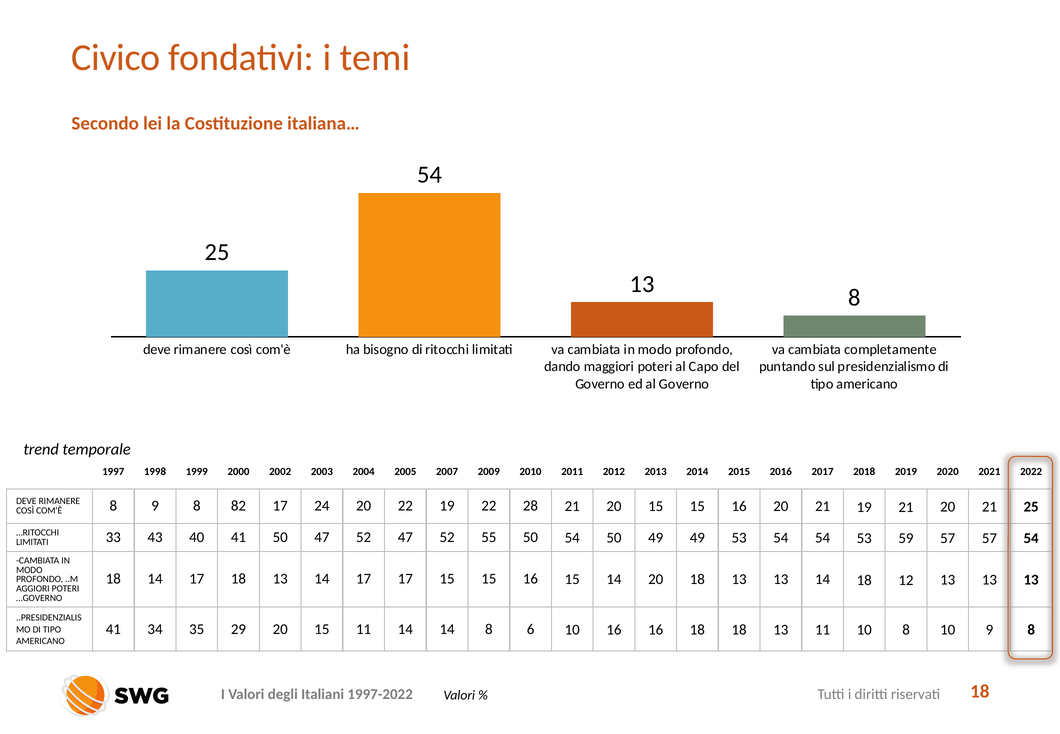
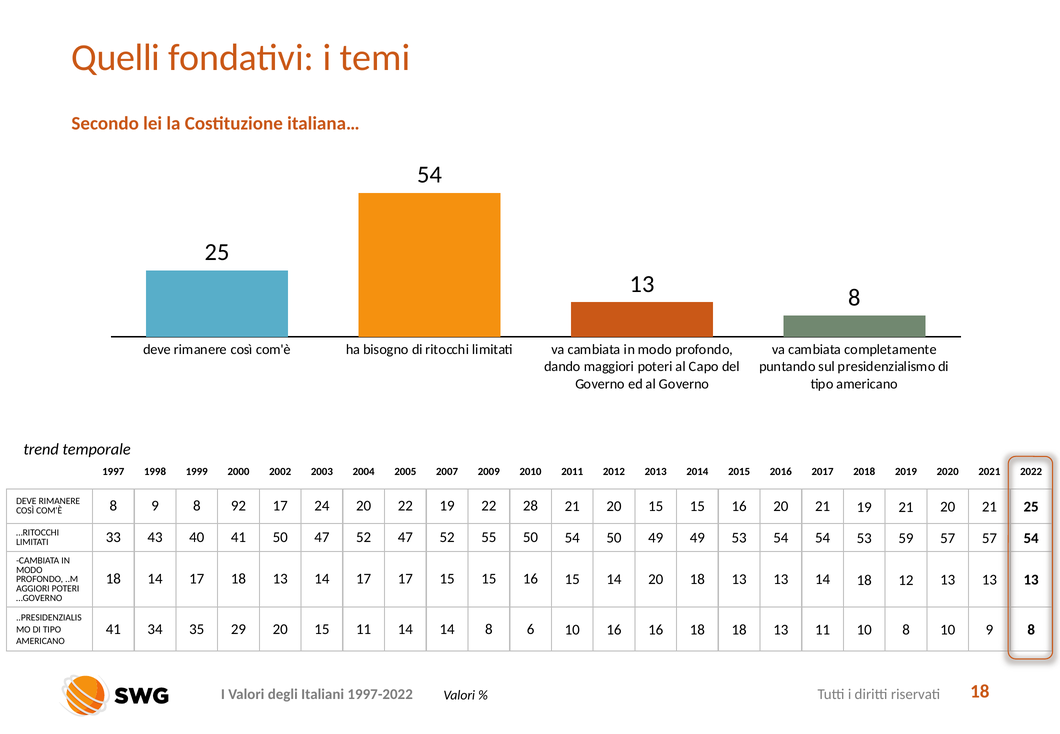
Civico: Civico -> Quelli
82: 82 -> 92
